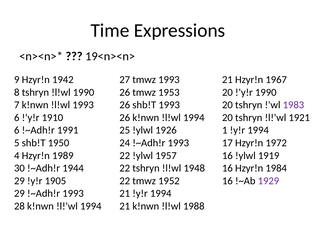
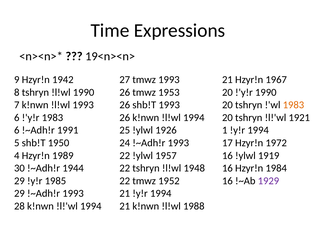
1983 at (293, 105) colour: purple -> orange
!'y!r 1910: 1910 -> 1983
1905: 1905 -> 1985
